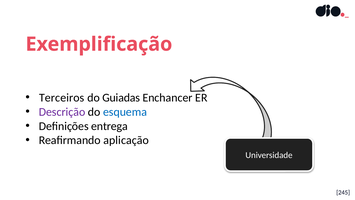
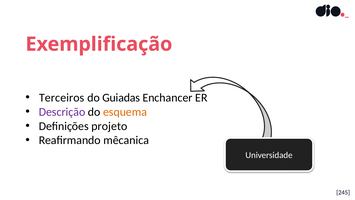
esquema colour: blue -> orange
entrega: entrega -> projeto
aplicação: aplicação -> mêcanica
